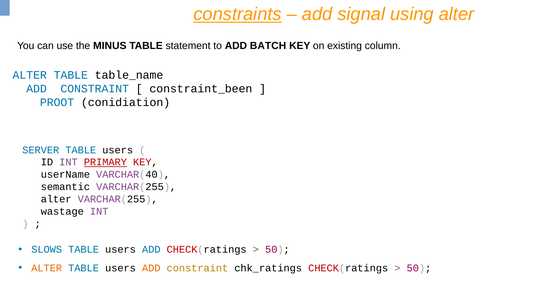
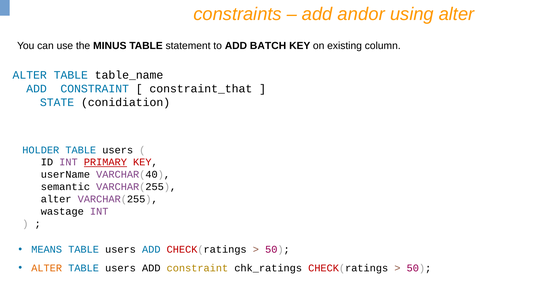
constraints underline: present -> none
signal: signal -> andor
constraint_been: constraint_been -> constraint_that
PROOT: PROOT -> STATE
SERVER: SERVER -> HOLDER
SLOWS: SLOWS -> MEANS
ADD at (151, 268) colour: orange -> black
